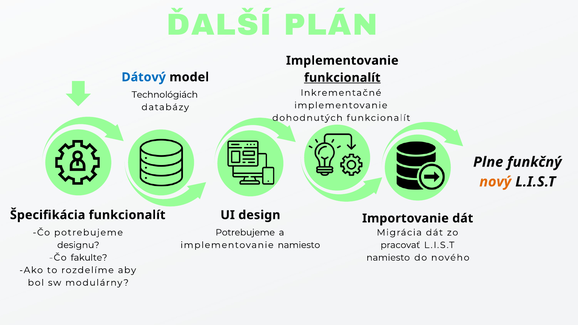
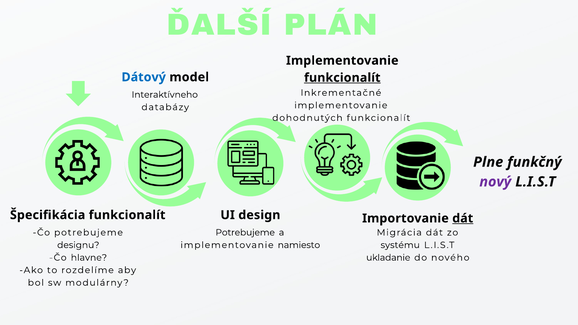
Technológiách: Technológiách -> Interaktívneho
nový colour: orange -> purple
dát at (463, 218) underline: none -> present
pracovať: pracovať -> systému
fakulte: fakulte -> hlavne
namiesto at (388, 258): namiesto -> ukladanie
